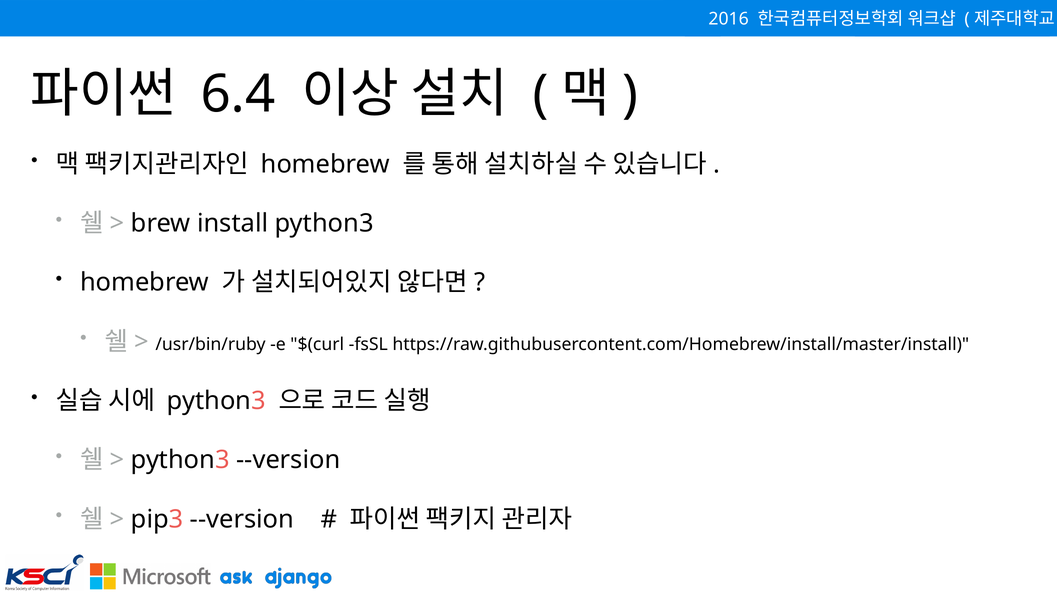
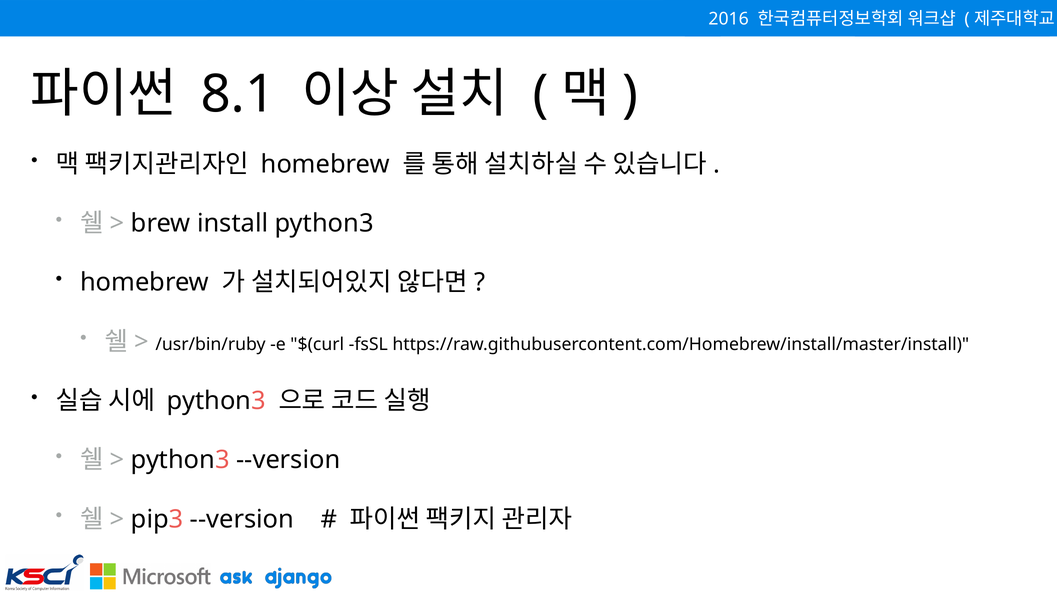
6.4: 6.4 -> 8.1
